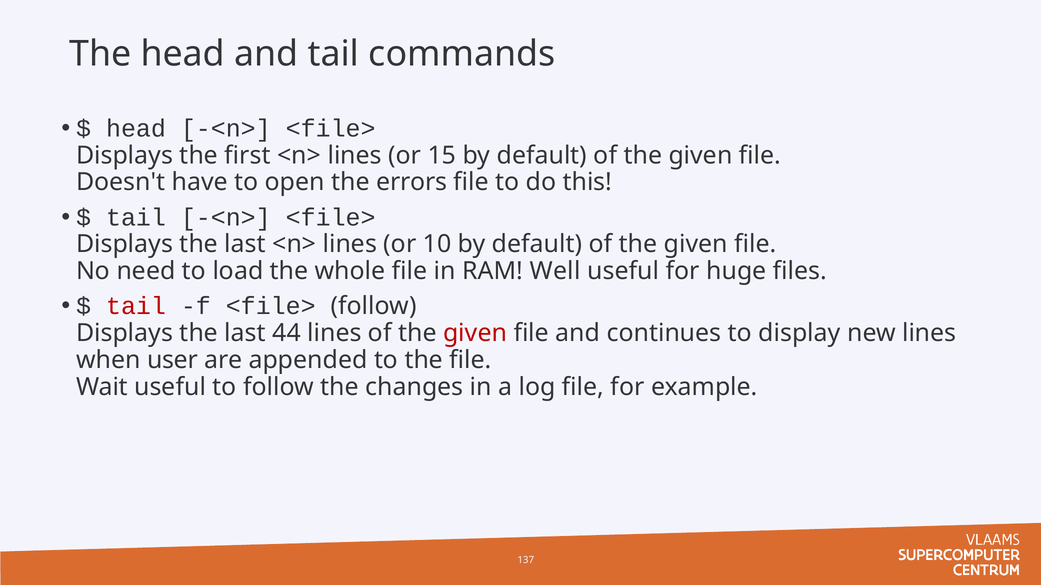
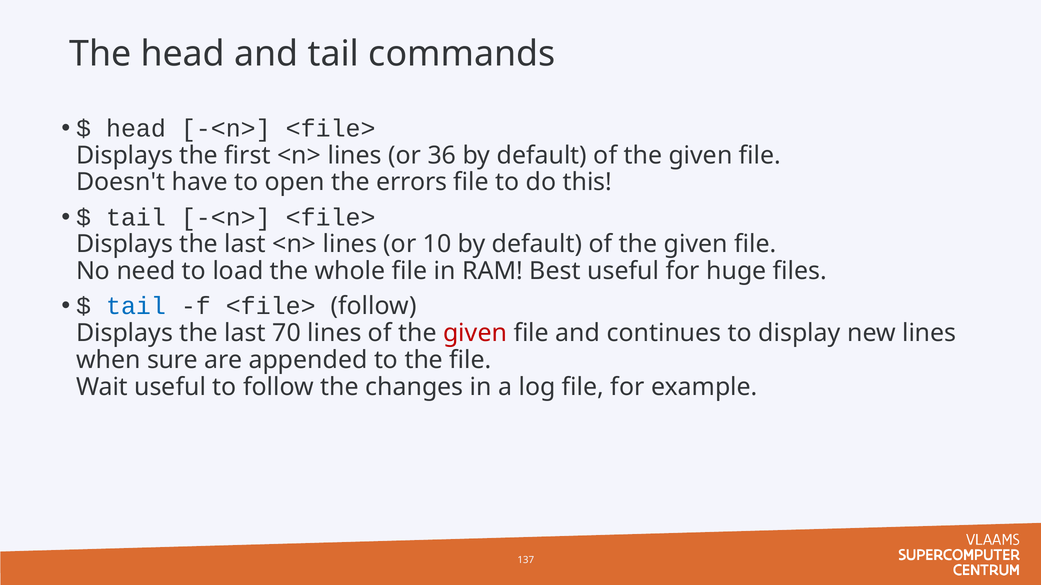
15: 15 -> 36
Well: Well -> Best
tail at (136, 306) colour: red -> blue
44: 44 -> 70
user: user -> sure
